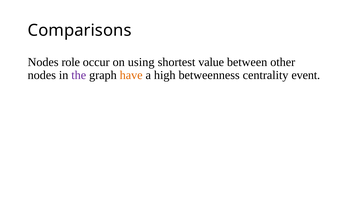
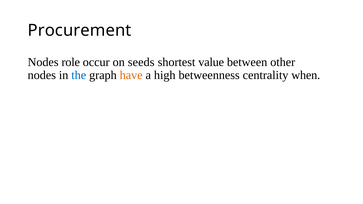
Comparisons: Comparisons -> Procurement
using: using -> seeds
the colour: purple -> blue
event: event -> when
